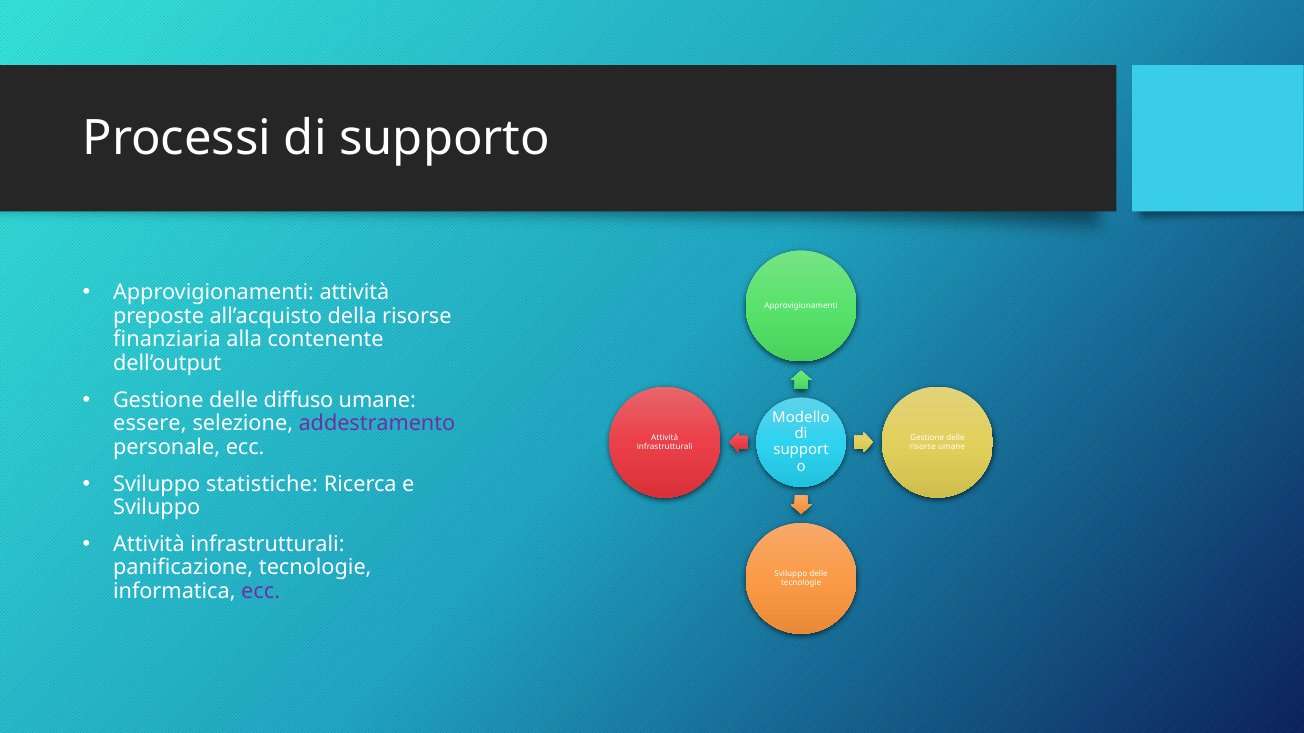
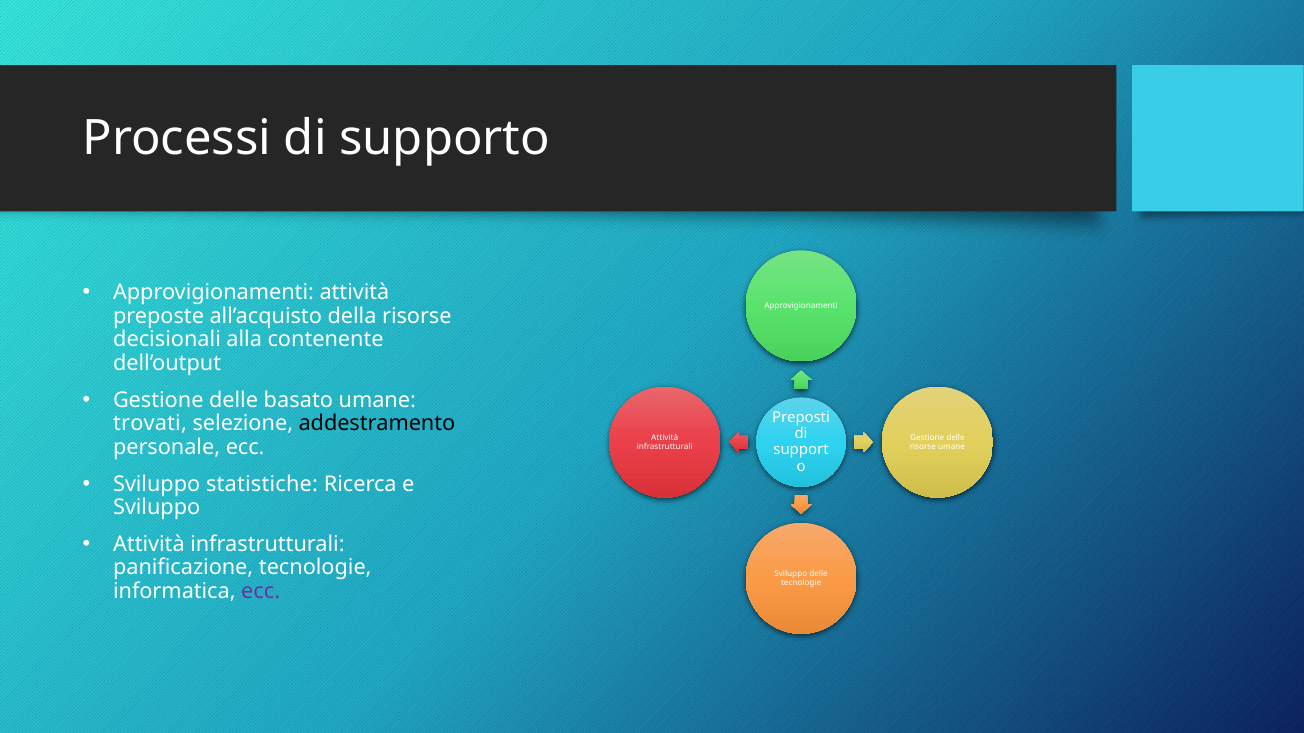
finanziaria: finanziaria -> decisionali
diffuso: diffuso -> basato
Modello: Modello -> Preposti
essere: essere -> trovati
addestramento colour: purple -> black
